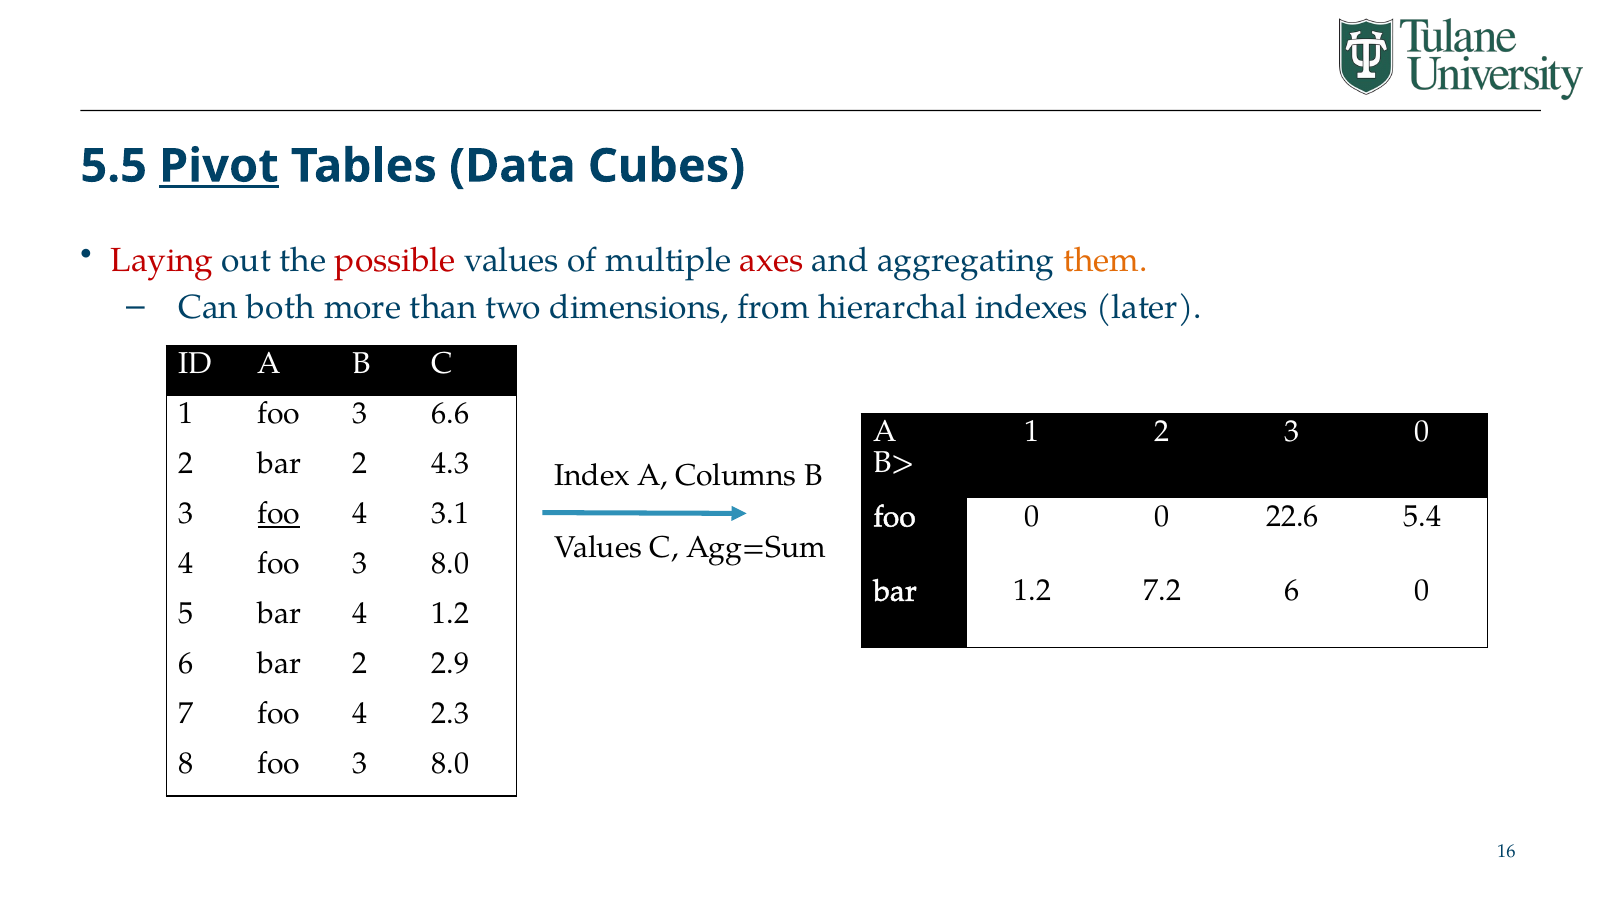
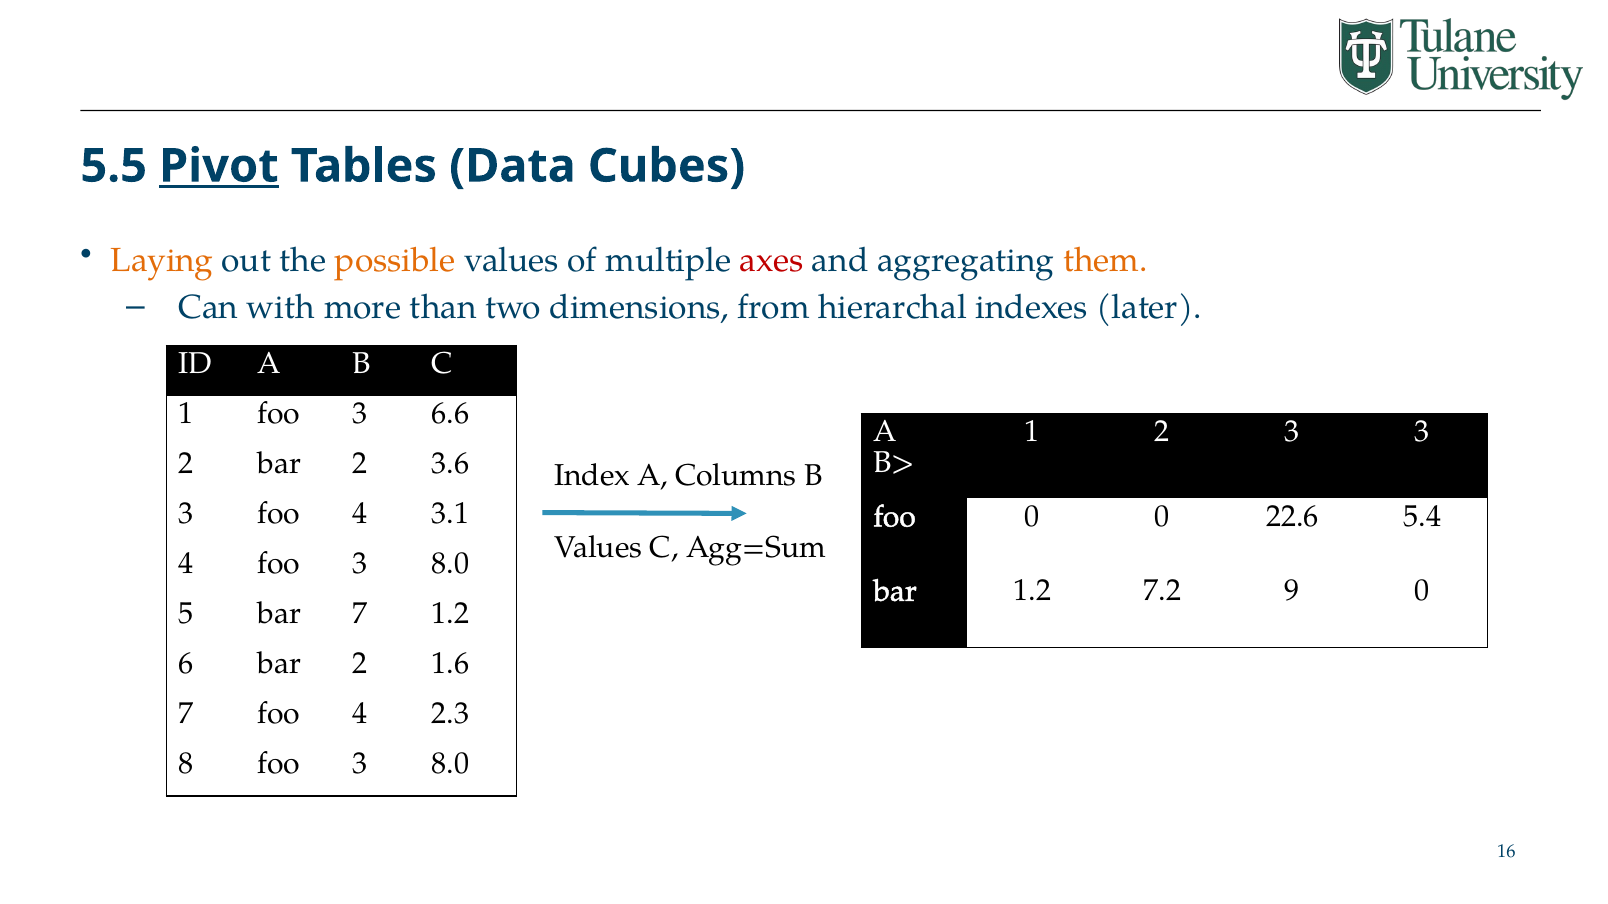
Laying colour: red -> orange
possible colour: red -> orange
both: both -> with
3 0: 0 -> 3
4.3: 4.3 -> 3.6
foo at (279, 514) underline: present -> none
7.2 6: 6 -> 9
bar 4: 4 -> 7
2.9: 2.9 -> 1.6
